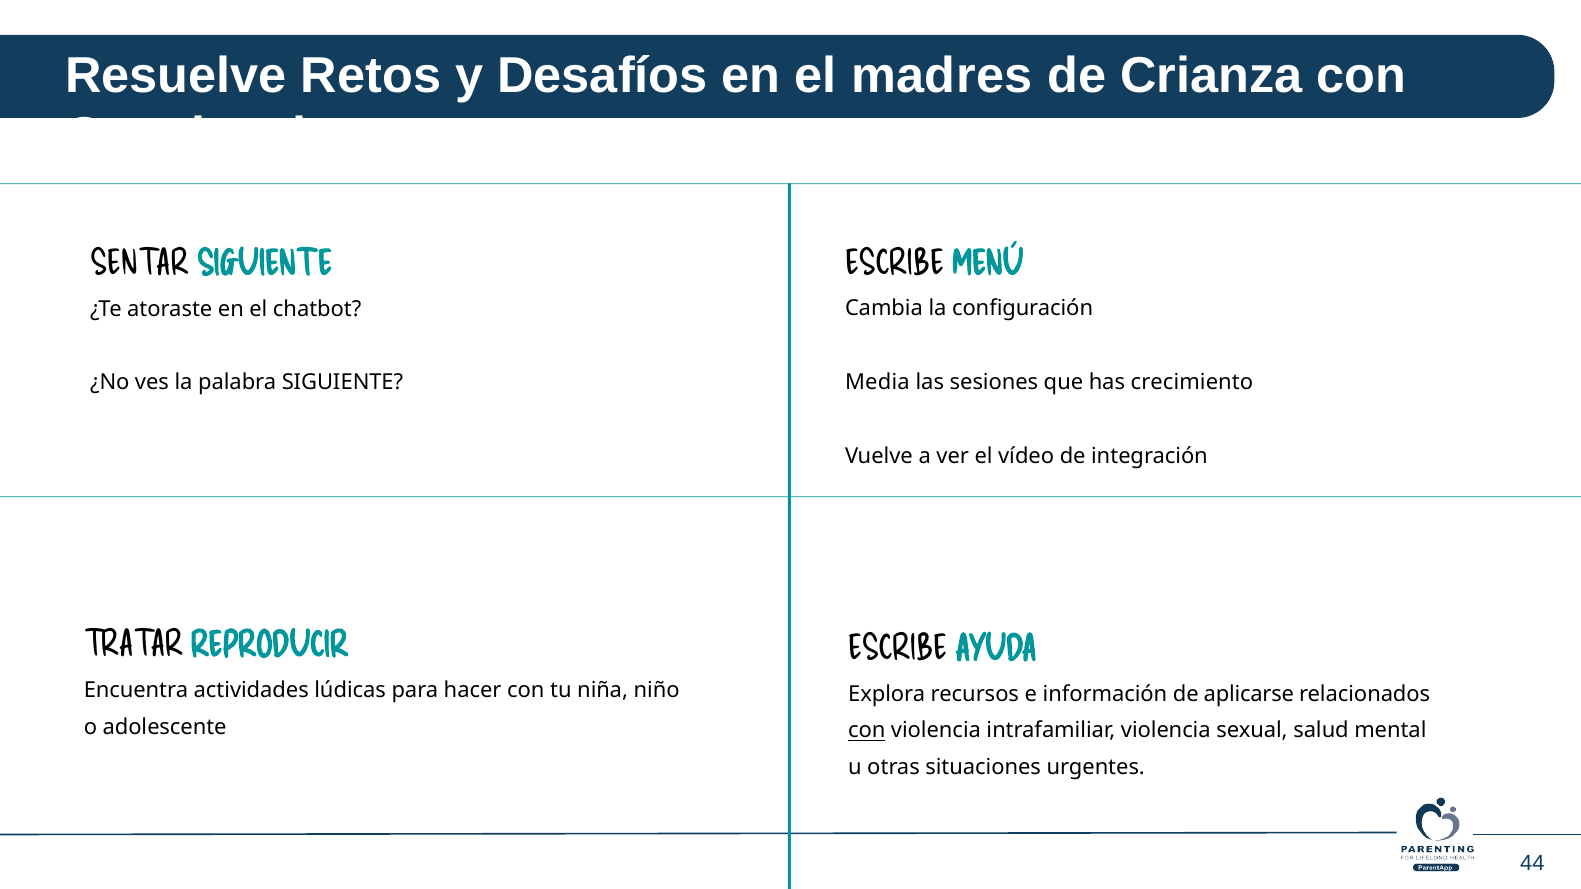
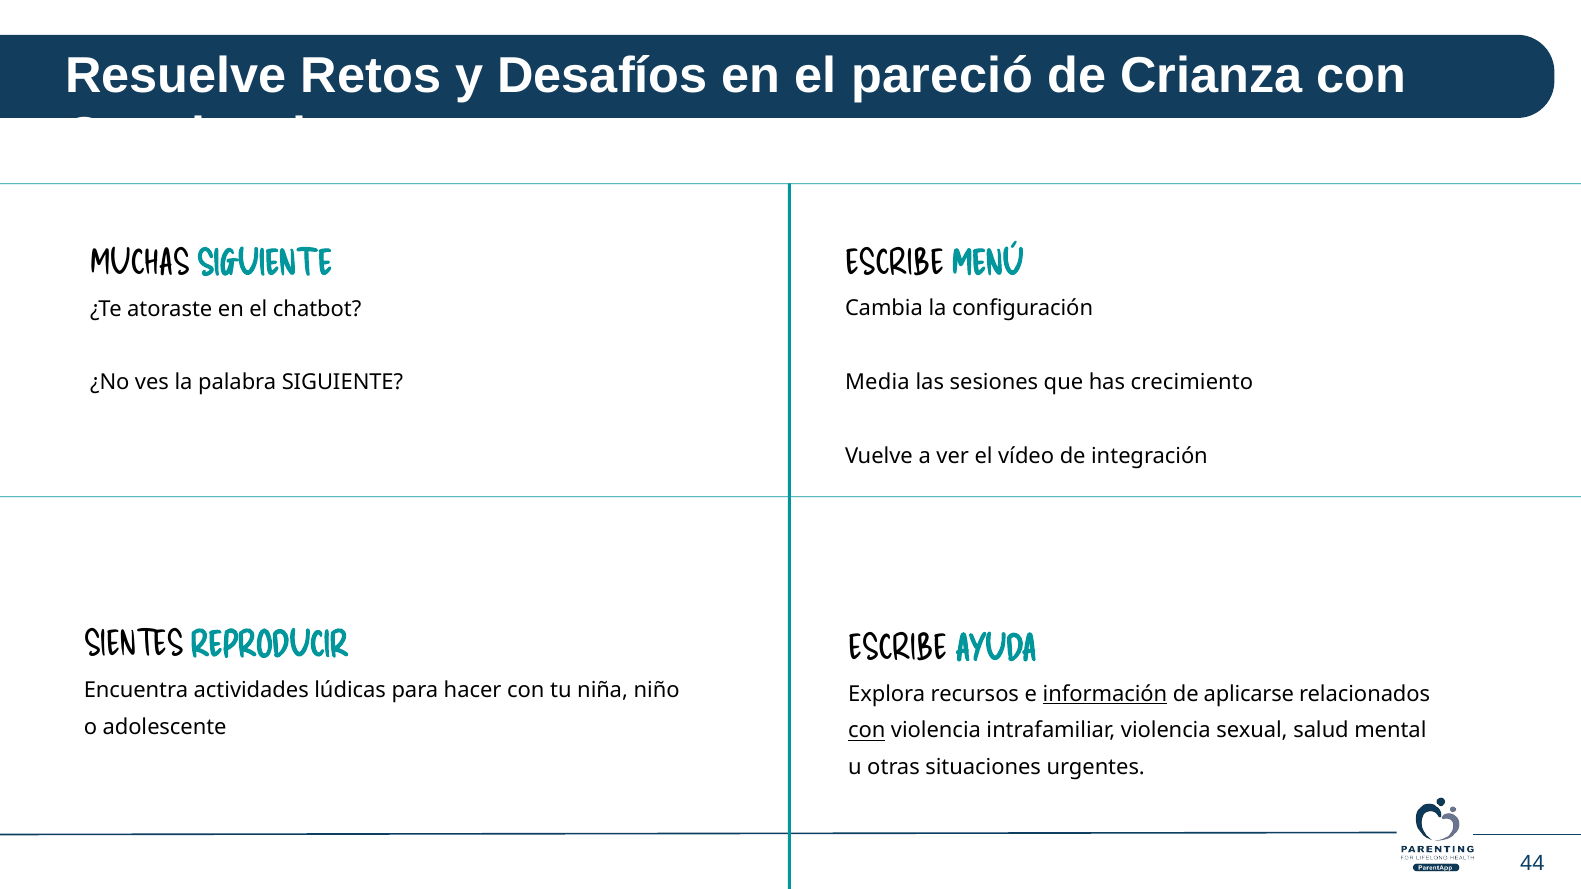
madres: madres -> pareció
SENTAR: SENTAR -> MUCHAS
TRATAR: TRATAR -> SIENTES
información underline: none -> present
